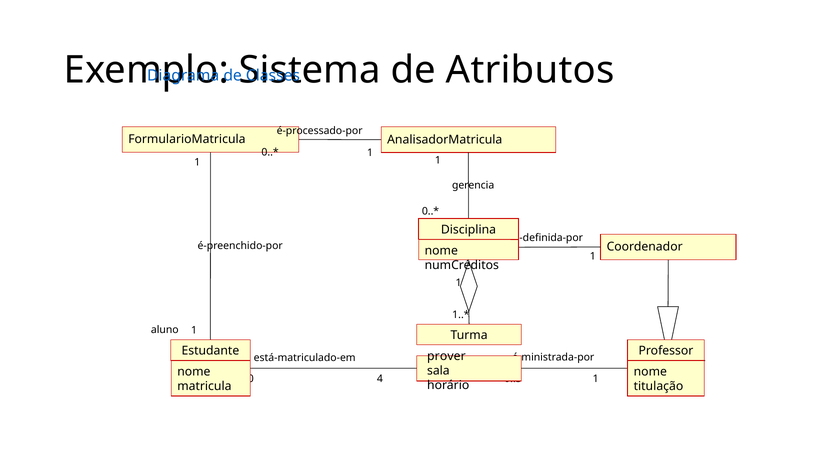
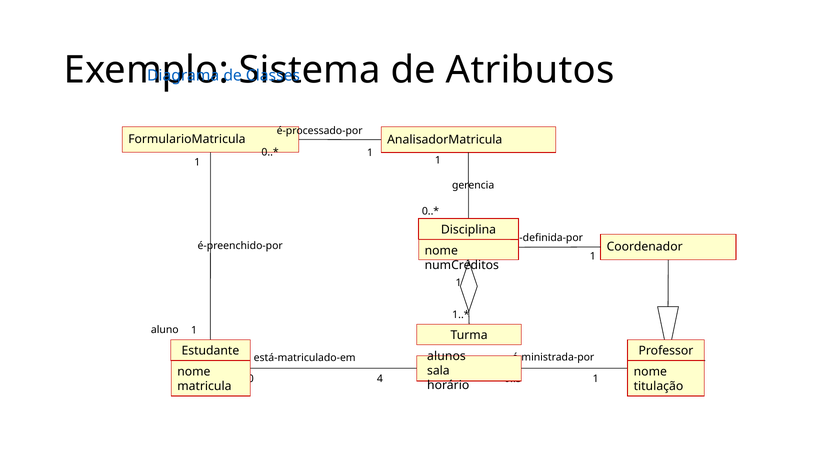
prover: prover -> alunos
